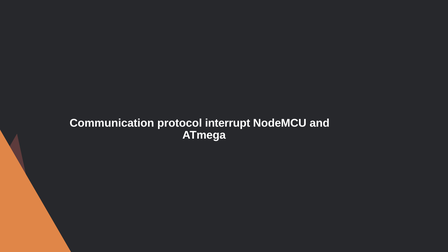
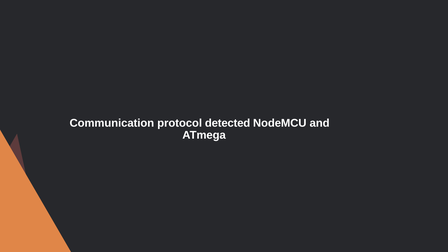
interrupt: interrupt -> detected
